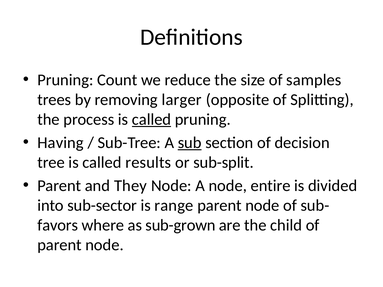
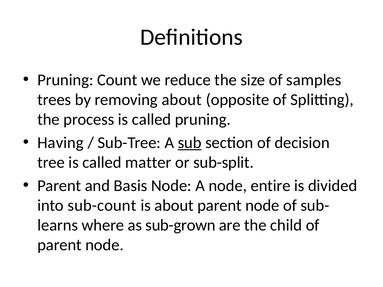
removing larger: larger -> about
called at (152, 120) underline: present -> none
results: results -> matter
They: They -> Basis
sub-sector: sub-sector -> sub-count
is range: range -> about
favors: favors -> learns
